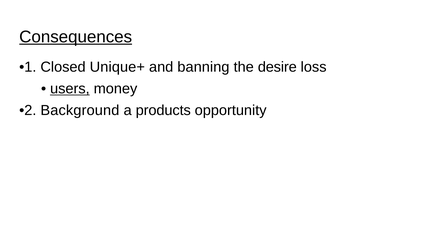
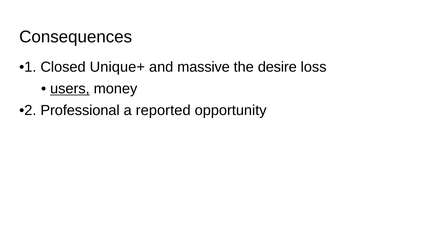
Consequences underline: present -> none
banning: banning -> massive
Background: Background -> Professional
products: products -> reported
